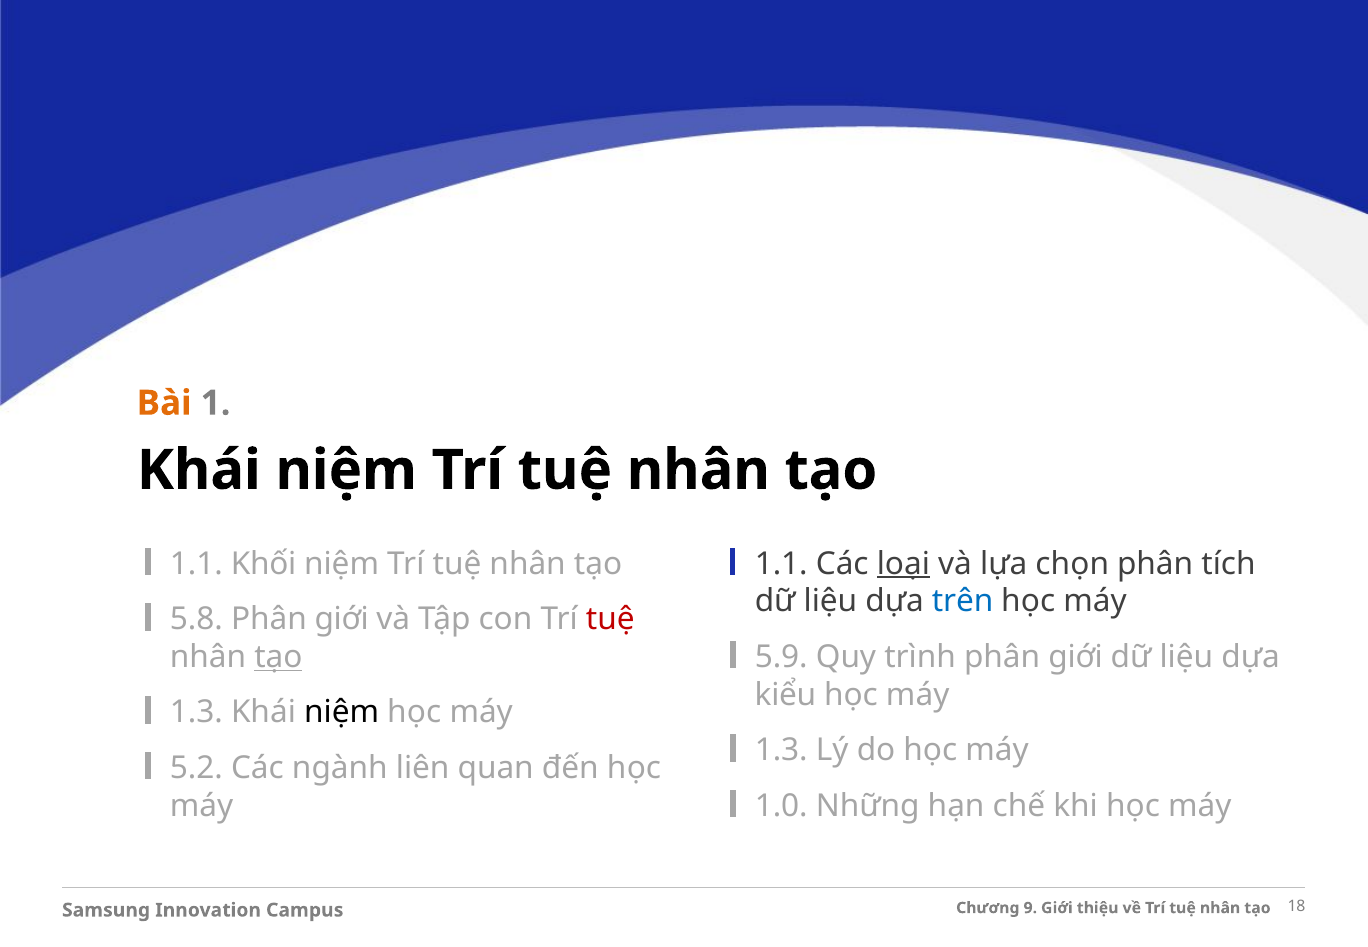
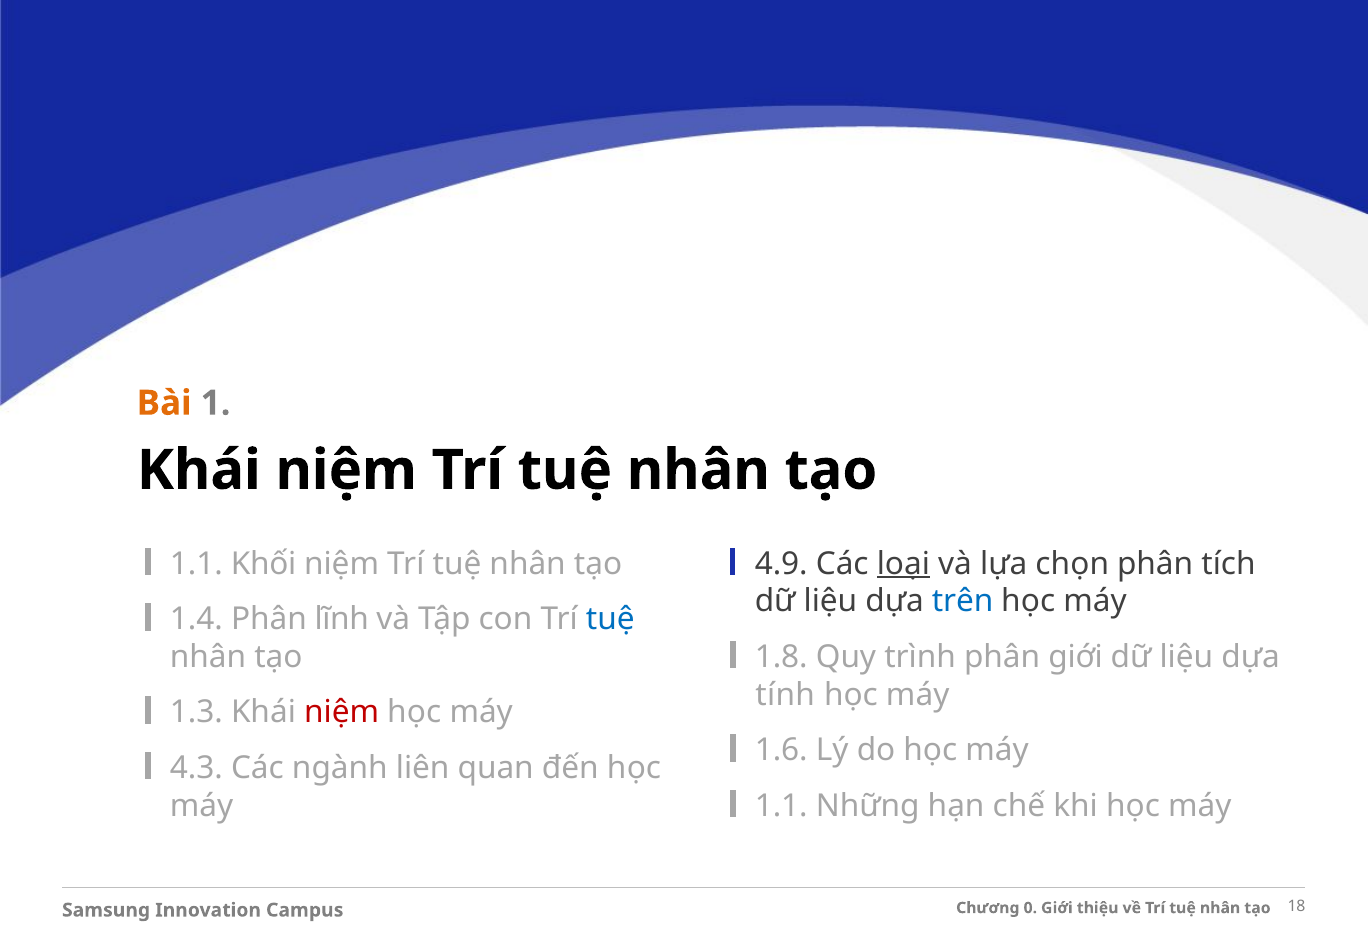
1.1 at (781, 564): 1.1 -> 4.9
5.8: 5.8 -> 1.4
giới at (342, 619): giới -> lĩnh
tuệ at (610, 619) colour: red -> blue
tạo at (278, 657) underline: present -> none
5.9: 5.9 -> 1.8
kiểu: kiểu -> tính
niệm at (342, 713) colour: black -> red
1.3 at (781, 751): 1.3 -> 1.6
5.2: 5.2 -> 4.3
1.0 at (781, 806): 1.0 -> 1.1
9: 9 -> 0
